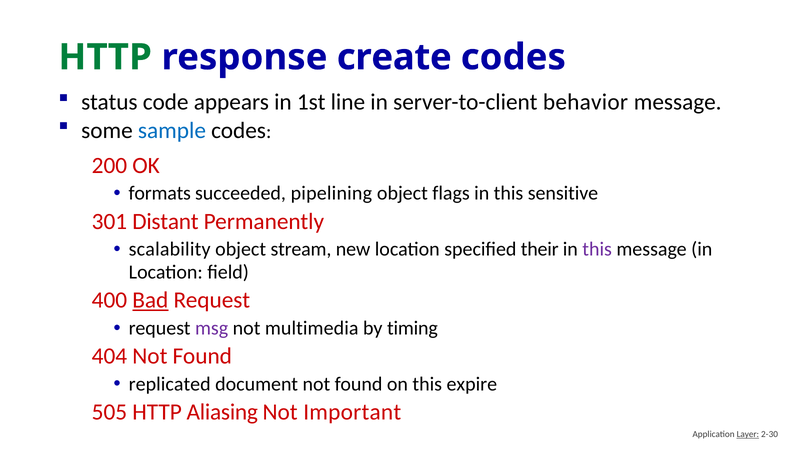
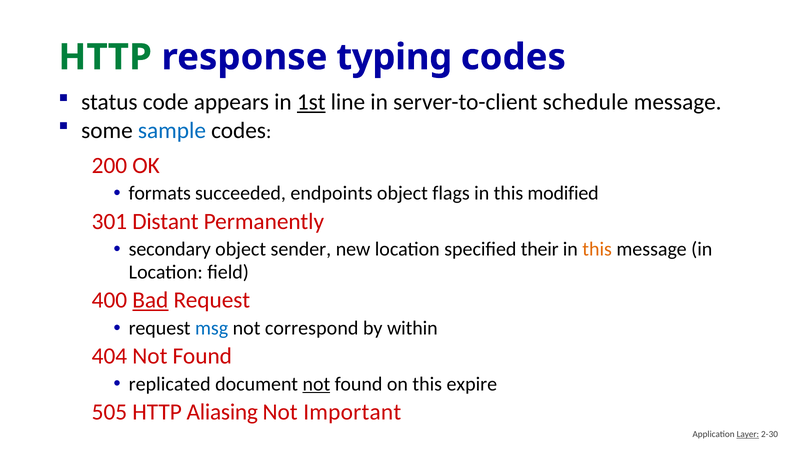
create: create -> typing
1st underline: none -> present
behavior: behavior -> schedule
pipelining: pipelining -> endpoints
sensitive: sensitive -> modified
scalability: scalability -> secondary
stream: stream -> sender
this at (597, 250) colour: purple -> orange
msg colour: purple -> blue
multimedia: multimedia -> correspond
timing: timing -> within
not at (316, 384) underline: none -> present
